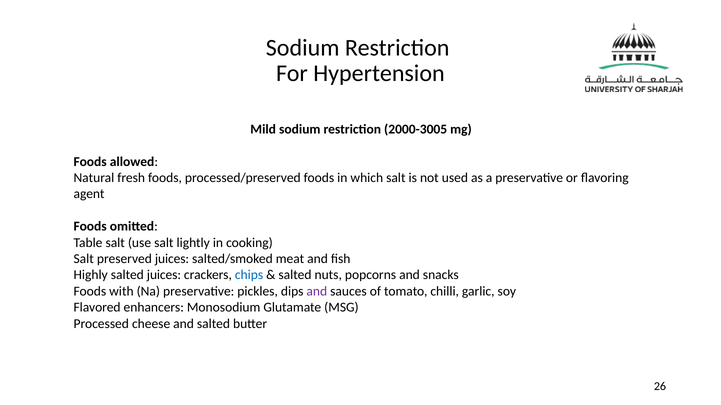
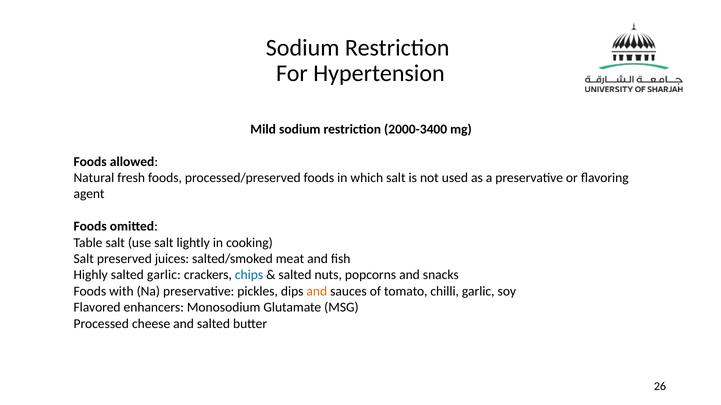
2000-3005: 2000-3005 -> 2000-3400
salted juices: juices -> garlic
and at (317, 292) colour: purple -> orange
